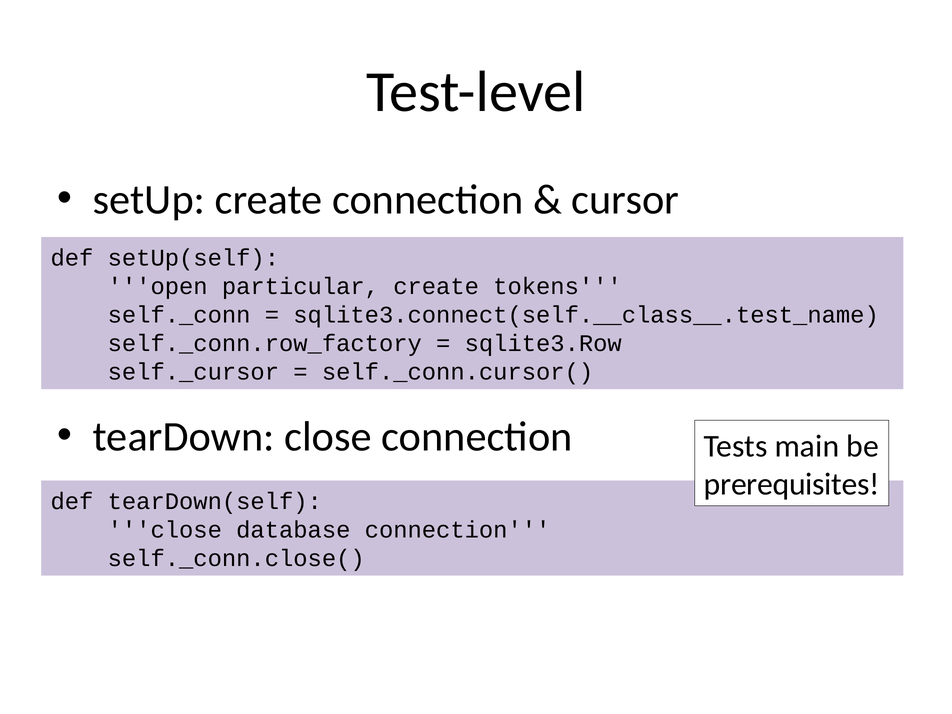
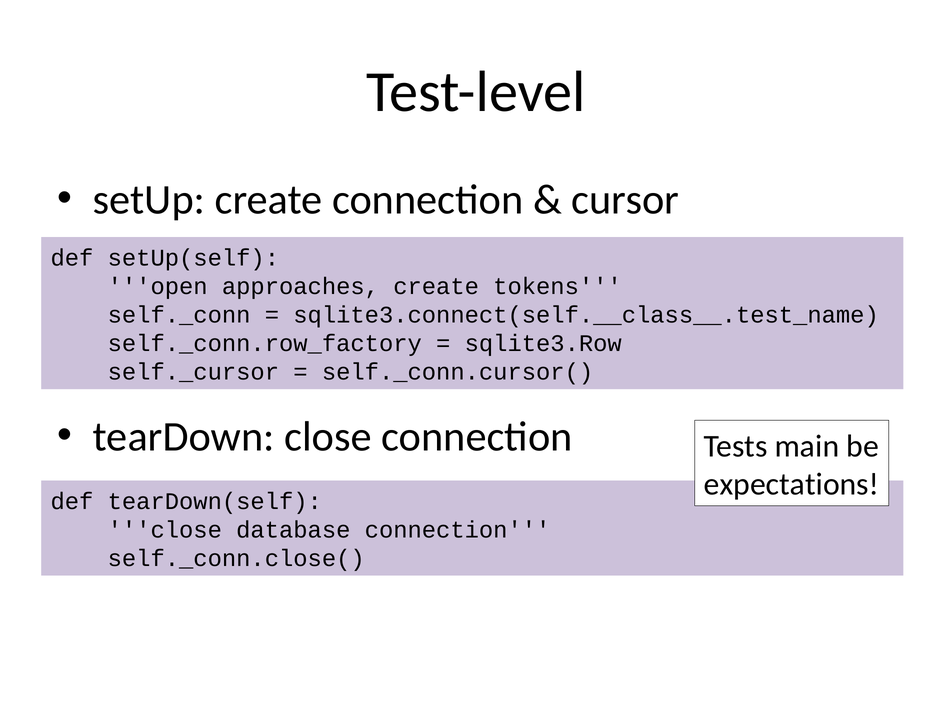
particular: particular -> approaches
prerequisites: prerequisites -> expectations
